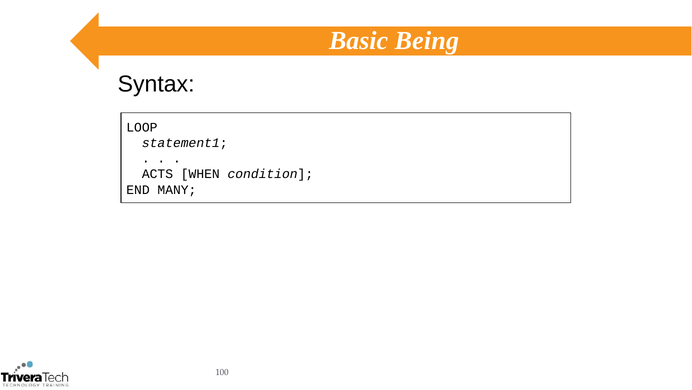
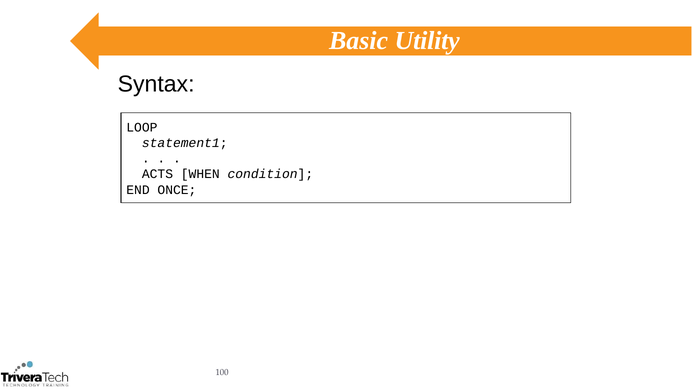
Being: Being -> Utility
MANY: MANY -> ONCE
